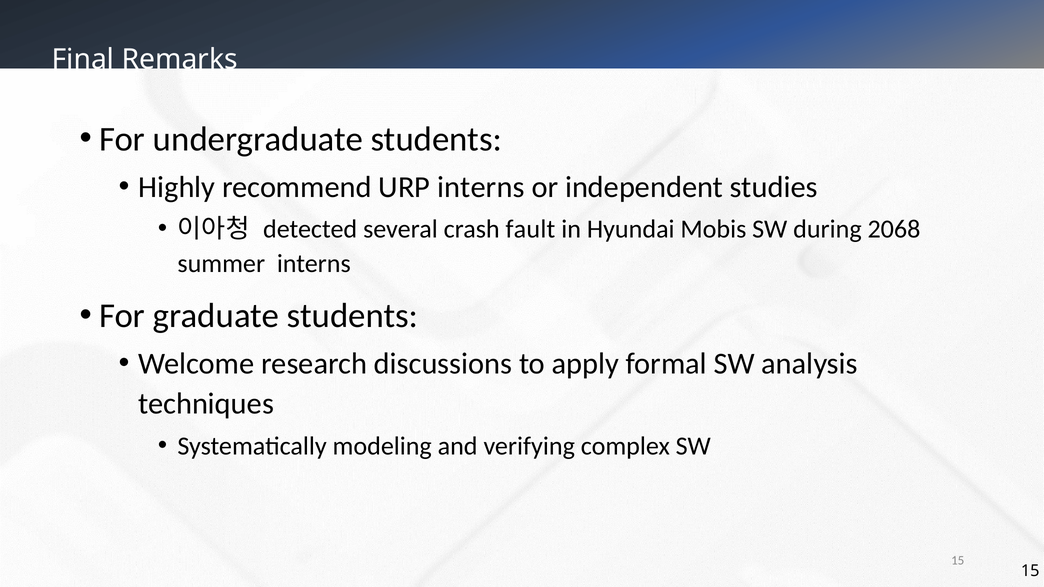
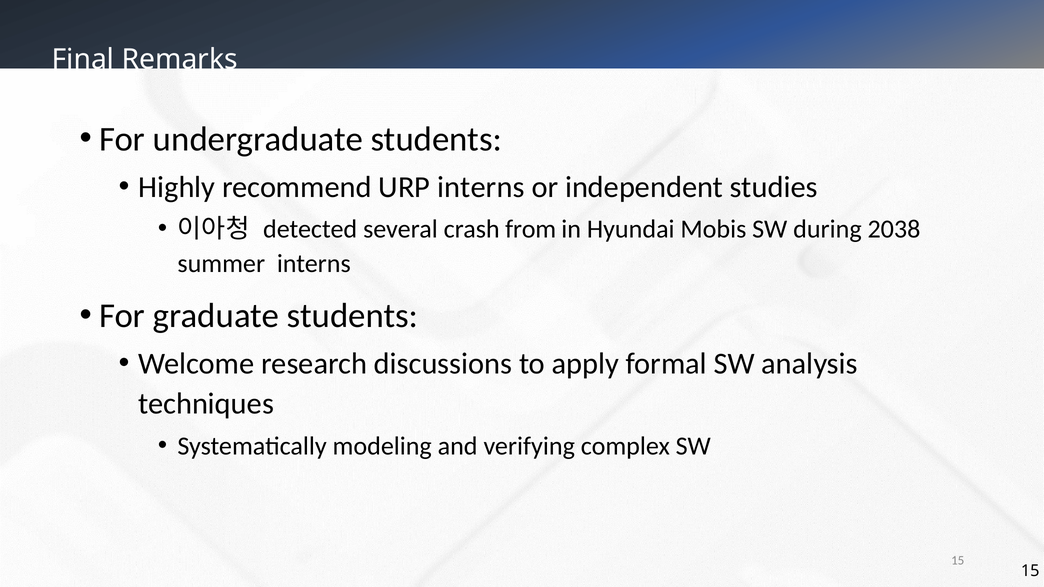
fault: fault -> from
2068: 2068 -> 2038
